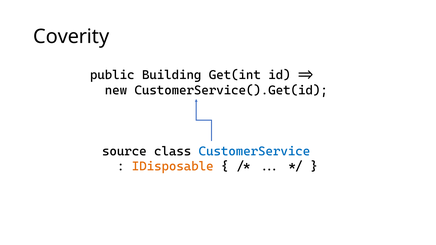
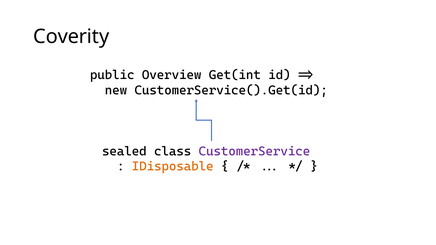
Building: Building -> Overview
source: source -> sealed
CustomerService colour: blue -> purple
